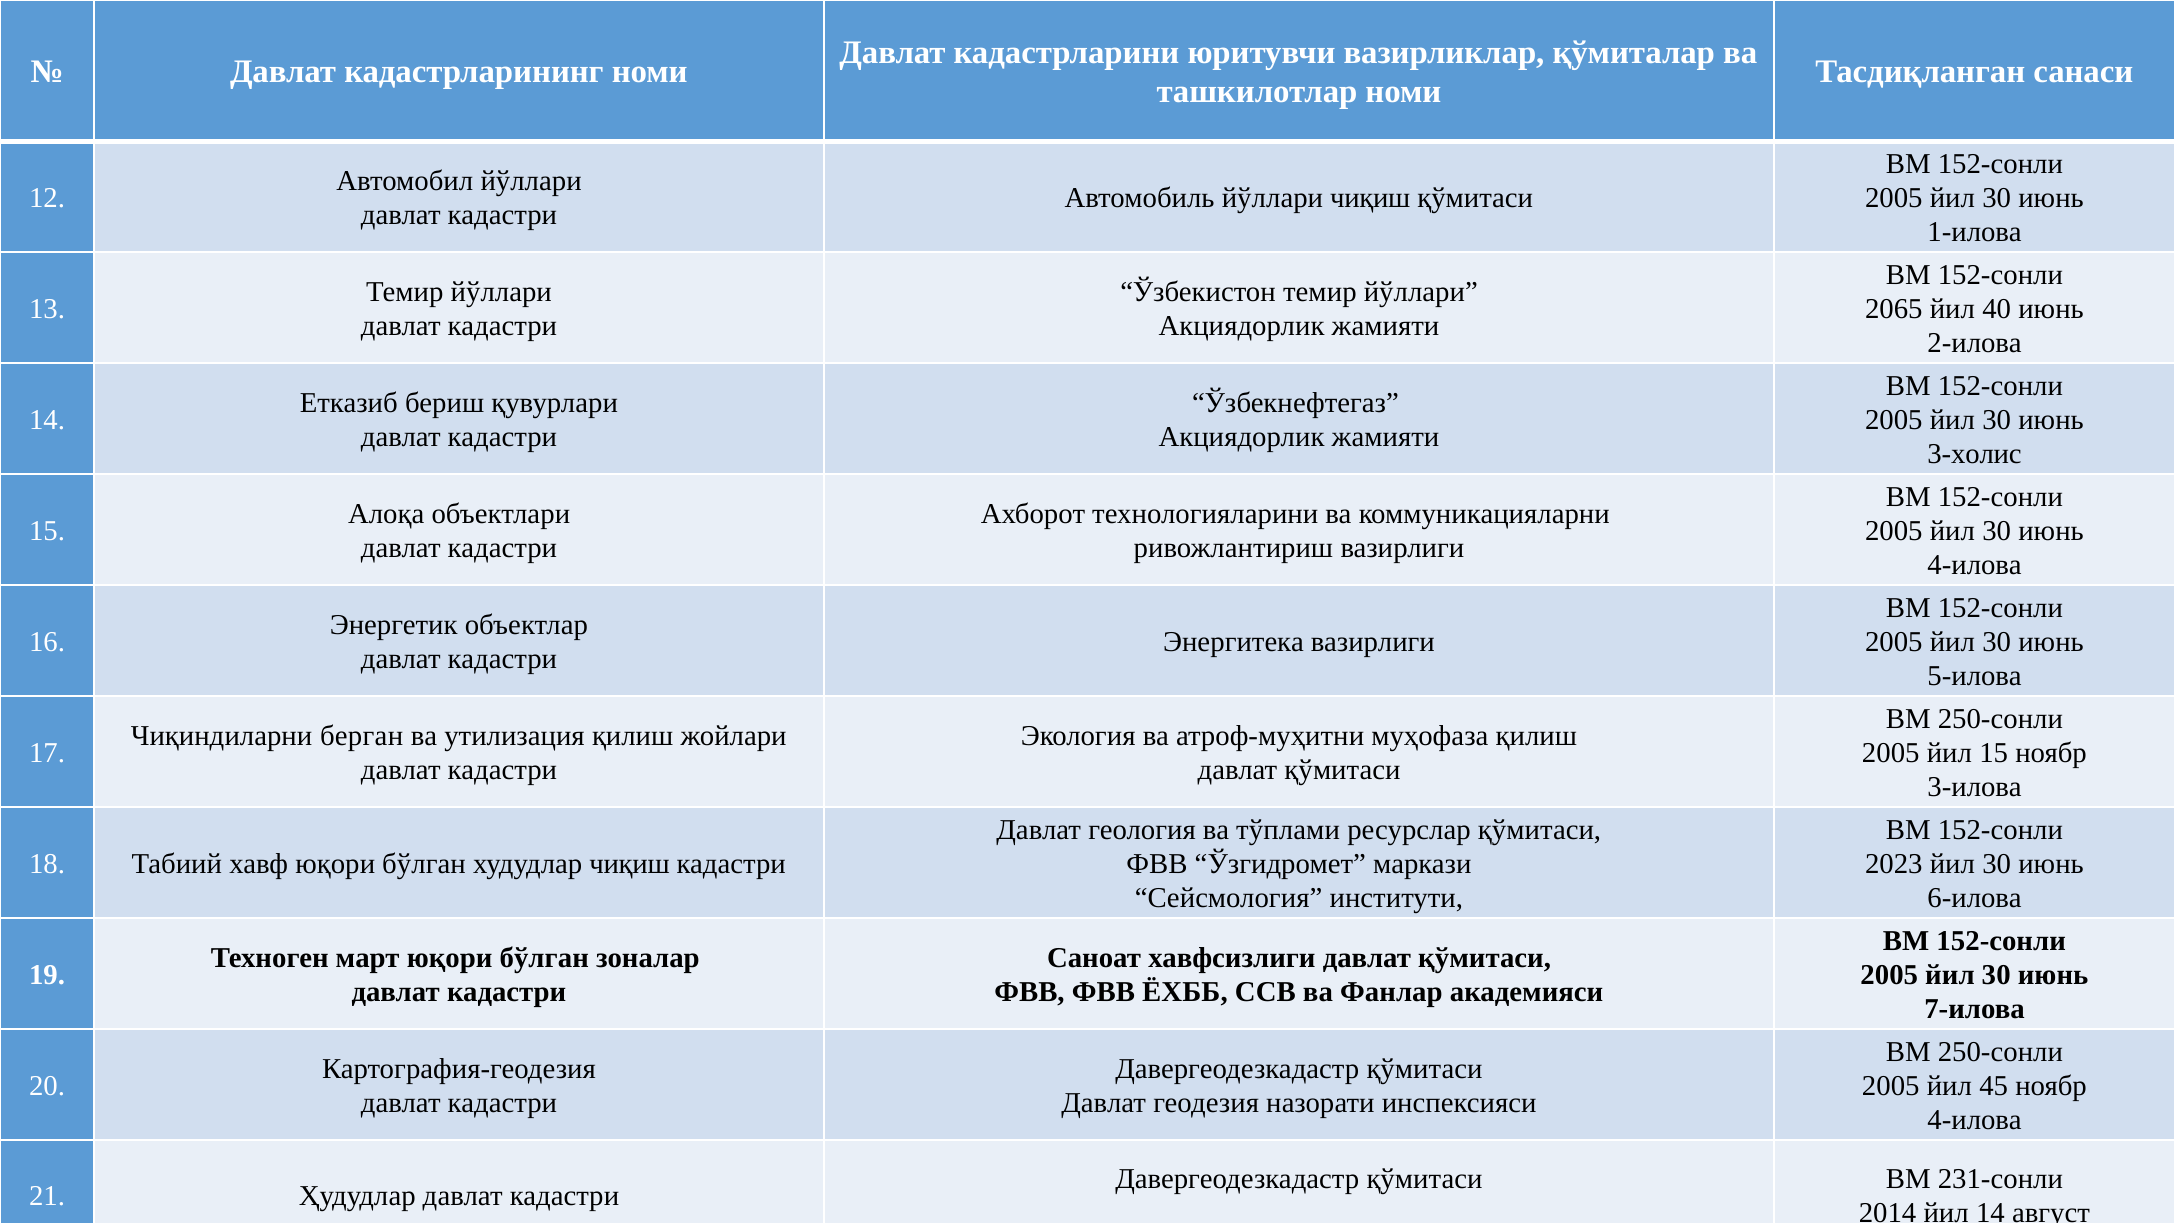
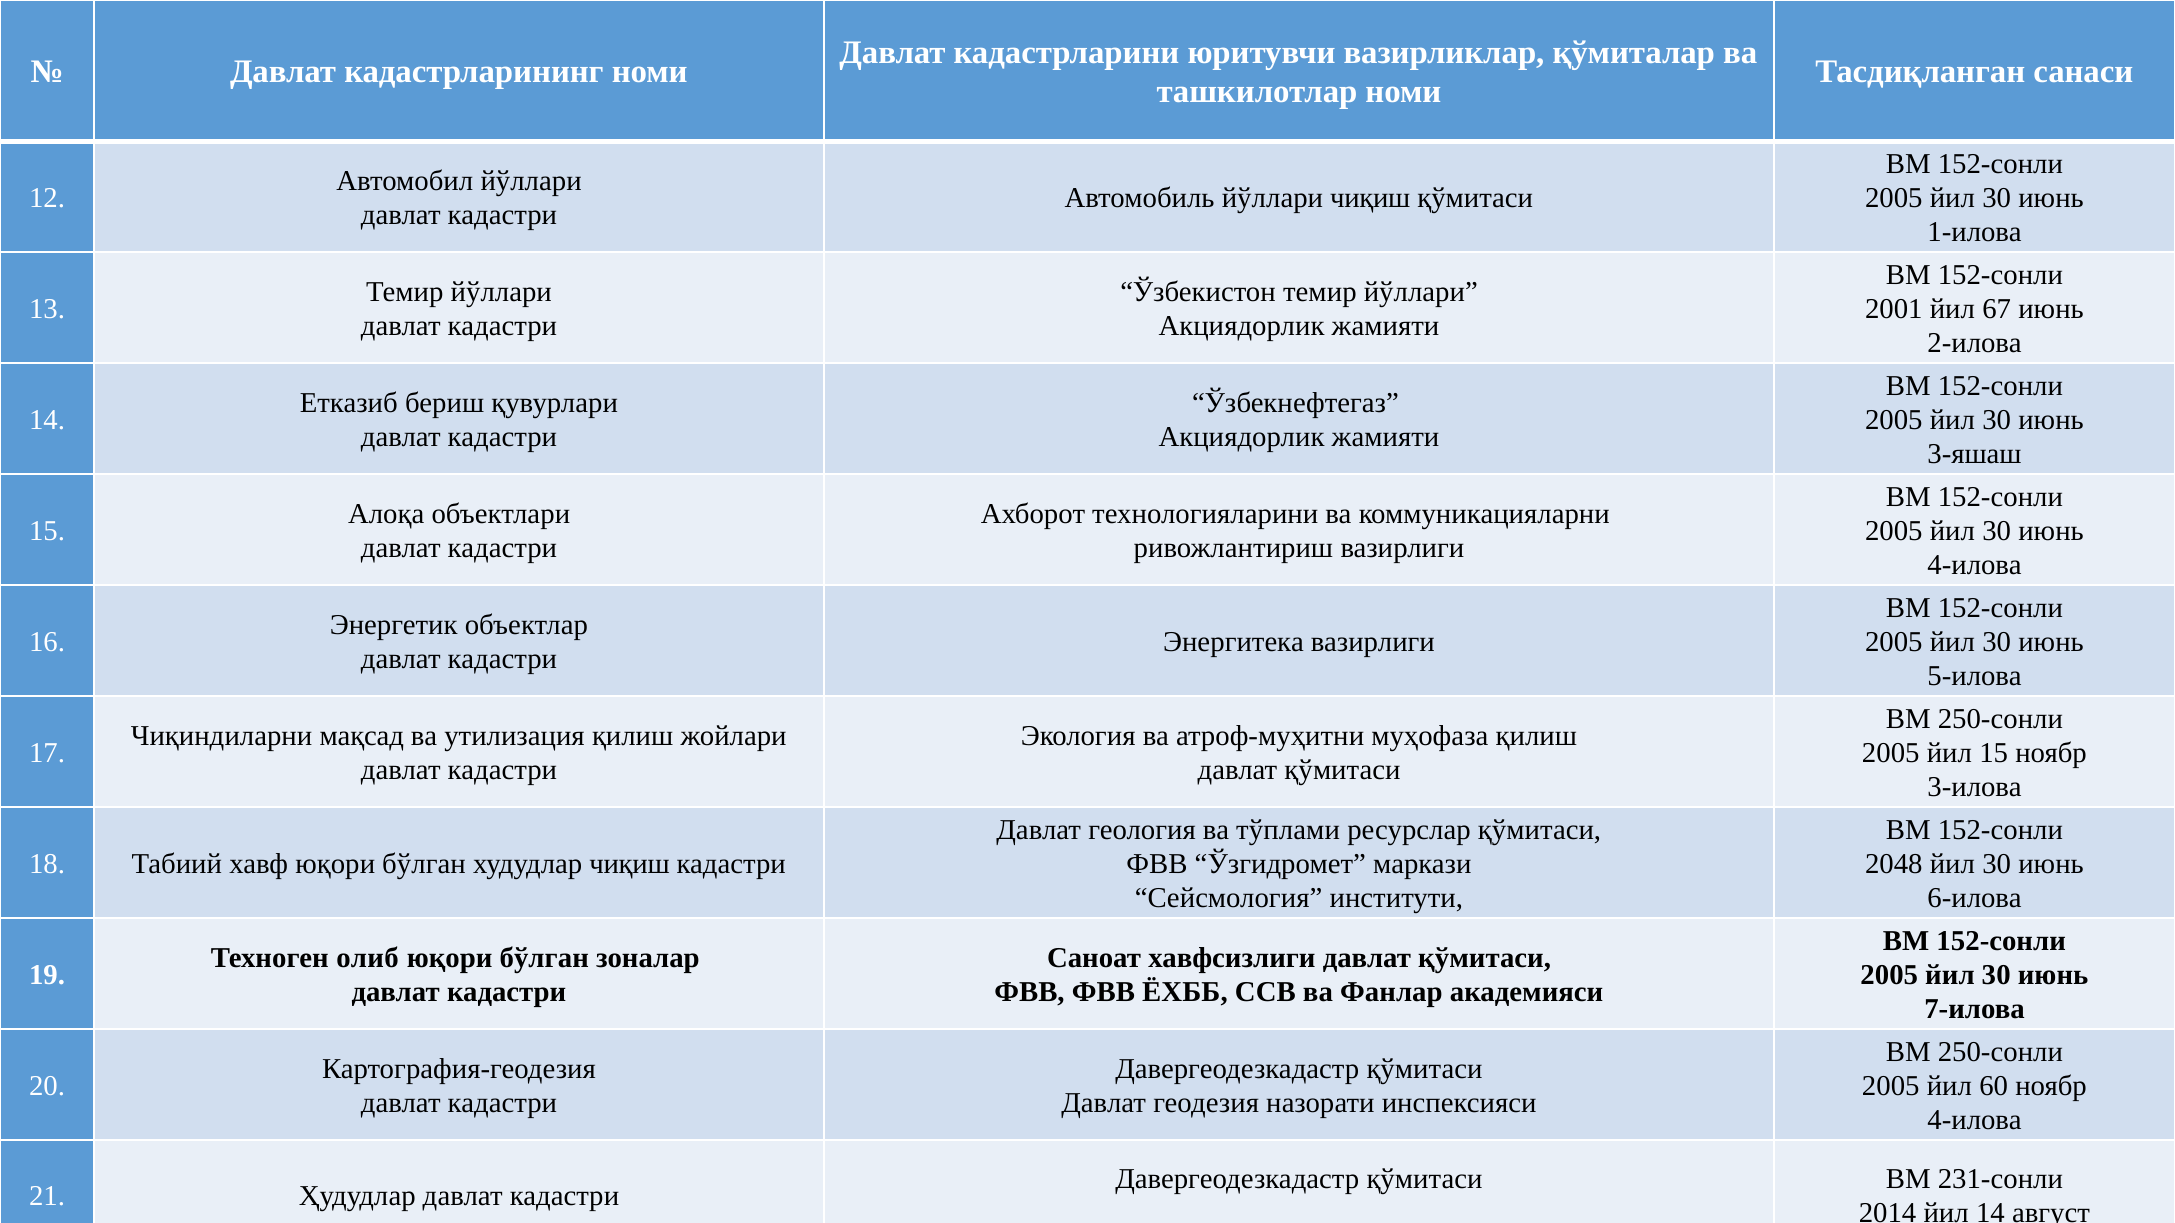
2065: 2065 -> 2001
40: 40 -> 67
3-холис: 3-холис -> 3-яшаш
берган: берган -> мақсад
2023: 2023 -> 2048
март: март -> олиб
45: 45 -> 60
